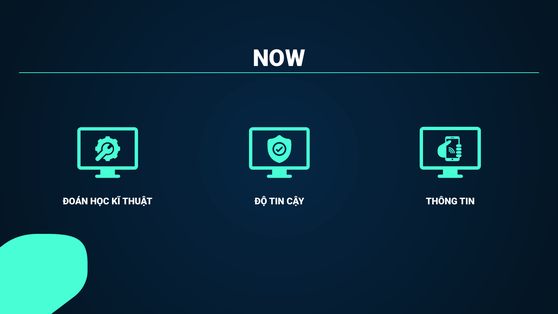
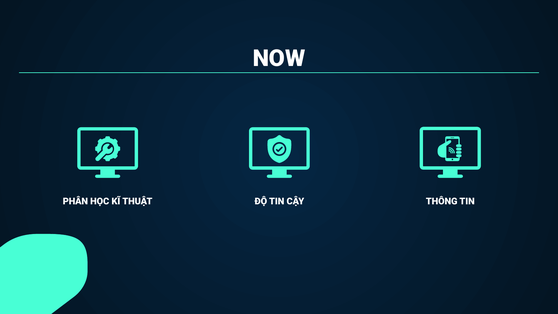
ĐOÁN: ĐOÁN -> PHÂN
